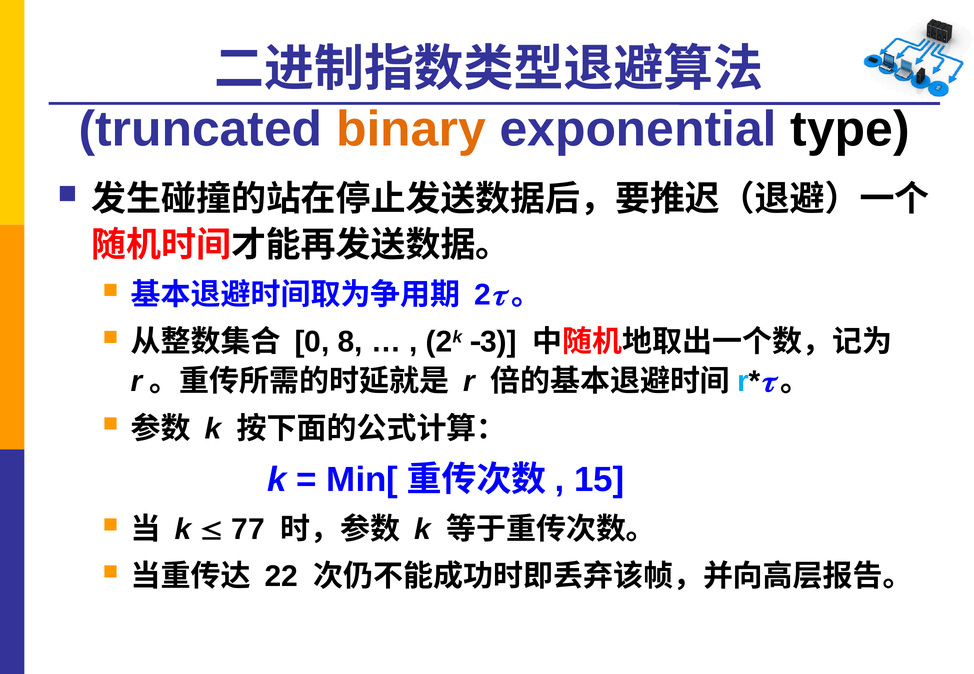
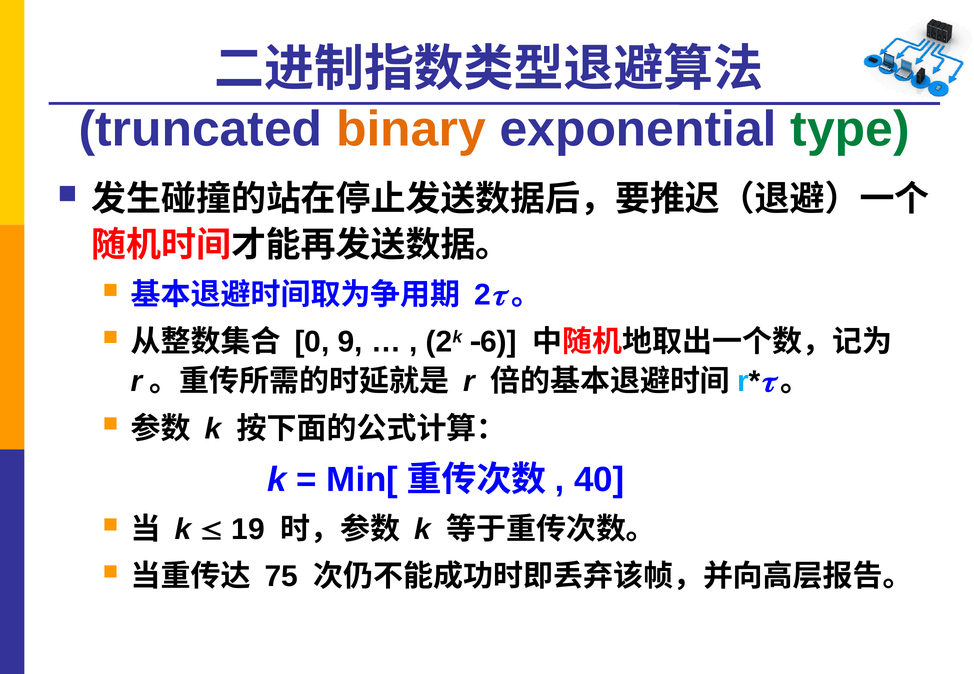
type colour: black -> green
8: 8 -> 9
3: 3 -> 6
15: 15 -> 40
77: 77 -> 19
22: 22 -> 75
